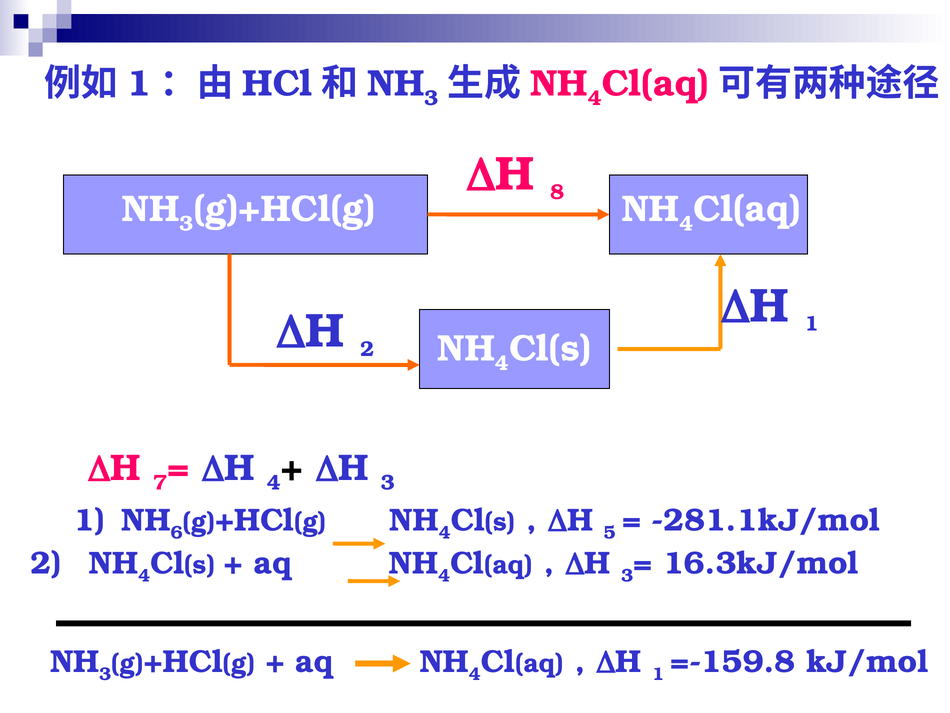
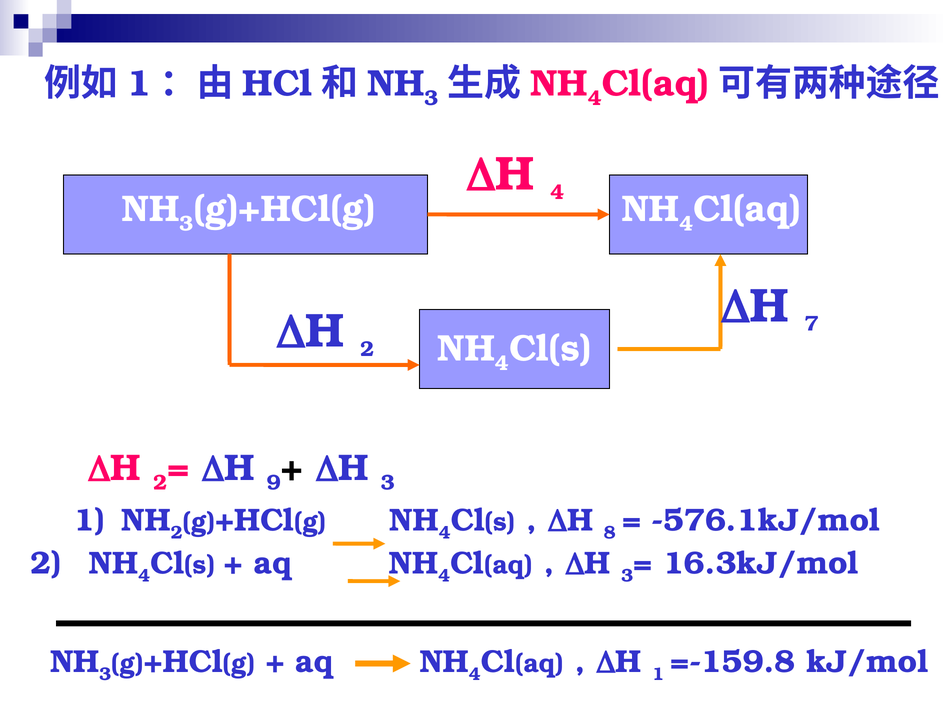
H 8: 8 -> 4
1 at (812, 324): 1 -> 7
7 at (160, 482): 7 -> 2
H 4: 4 -> 9
6 at (177, 532): 6 -> 2
5: 5 -> 8
-281.1kJ/mol: -281.1kJ/mol -> -576.1kJ/mol
